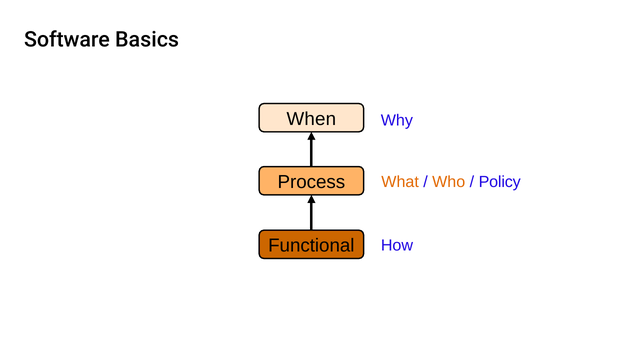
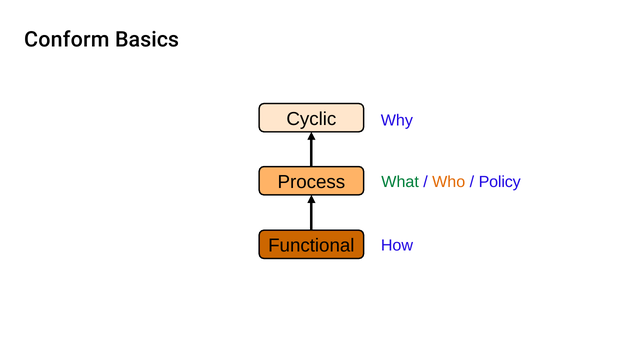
Software: Software -> Conform
When: When -> Cyclic
What colour: orange -> green
